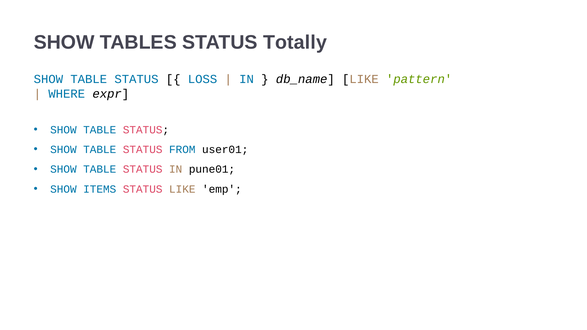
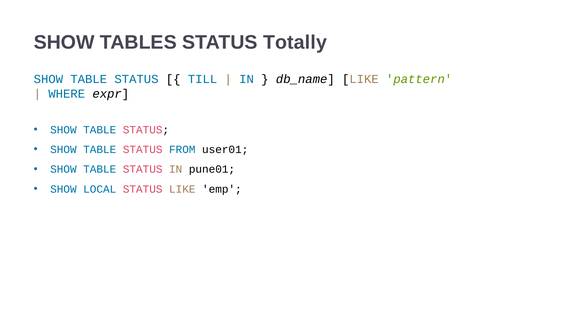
LOSS: LOSS -> TILL
ITEMS: ITEMS -> LOCAL
